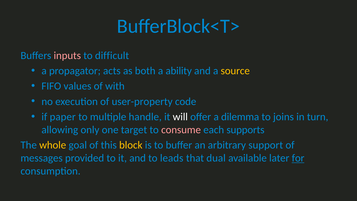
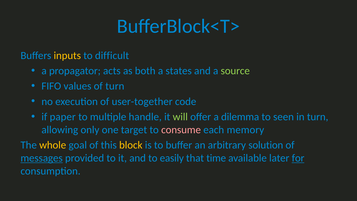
inputs colour: pink -> yellow
ability: ability -> states
source colour: yellow -> light green
of with: with -> turn
user-property: user-property -> user-together
will colour: white -> light green
joins: joins -> seen
supports: supports -> memory
support: support -> solution
messages underline: none -> present
leads: leads -> easily
dual: dual -> time
